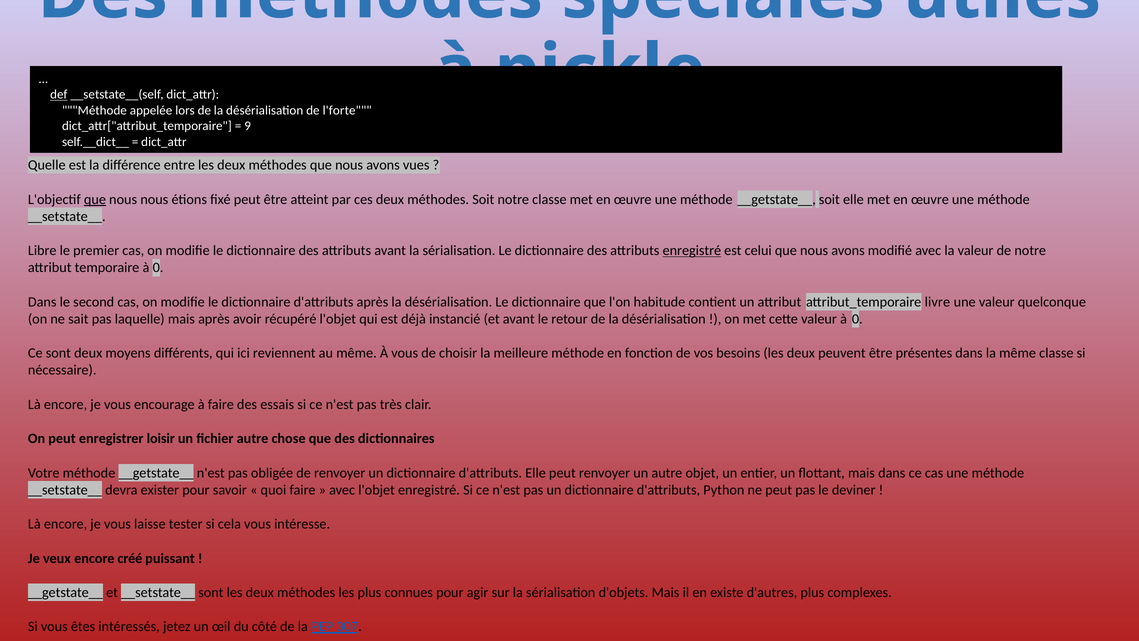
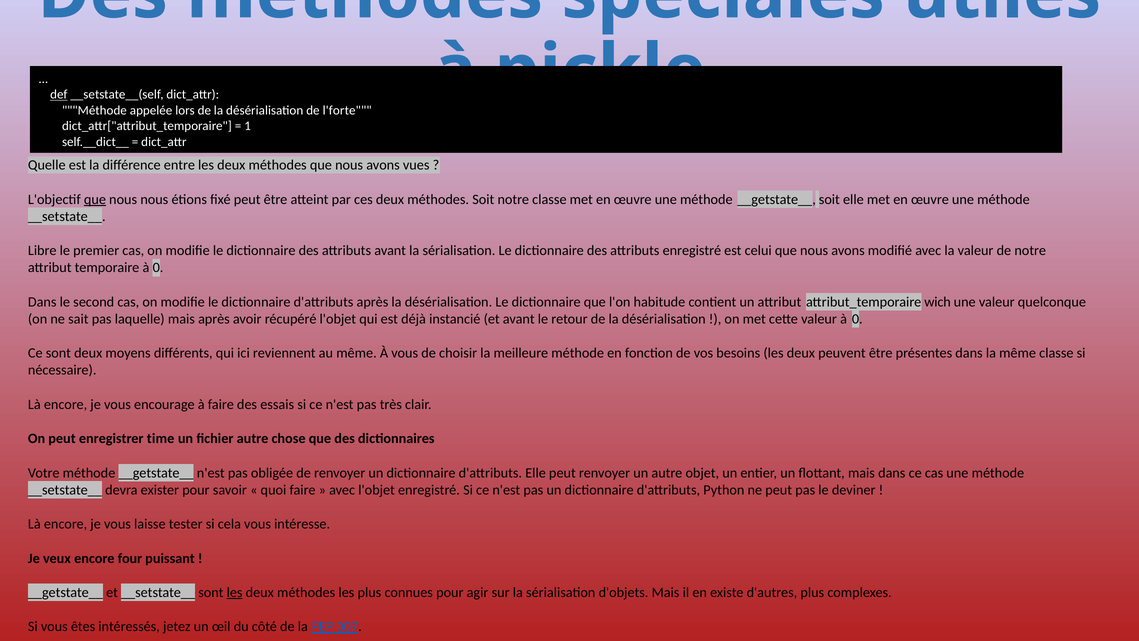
9: 9 -> 1
enregistré at (692, 251) underline: present -> none
livre: livre -> wich
loisir: loisir -> time
créé: créé -> four
les at (235, 592) underline: none -> present
